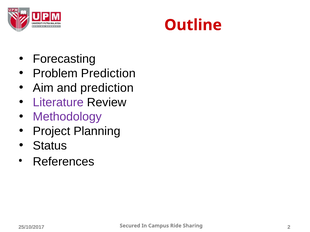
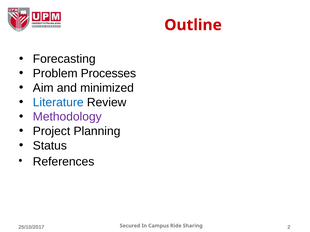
Problem Prediction: Prediction -> Processes
and prediction: prediction -> minimized
Literature colour: purple -> blue
